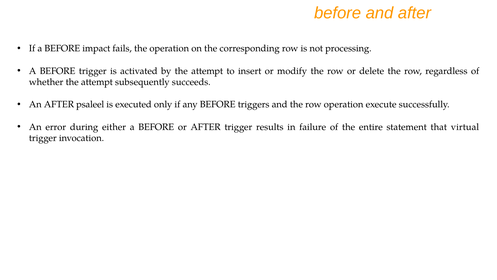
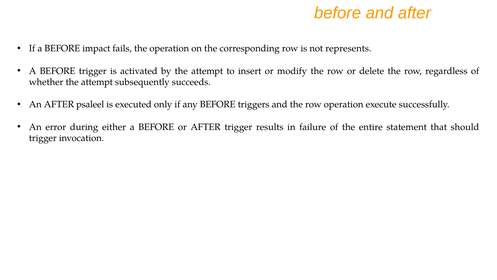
processing: processing -> represents
virtual: virtual -> should
